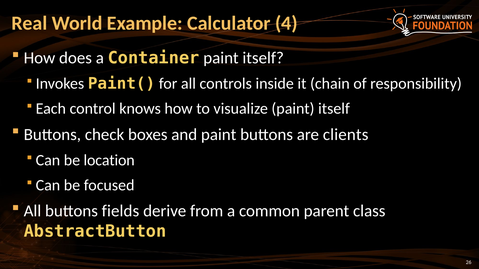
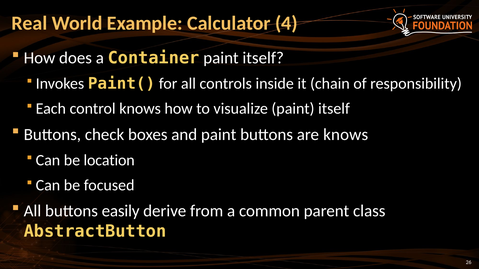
are clients: clients -> knows
fields: fields -> easily
